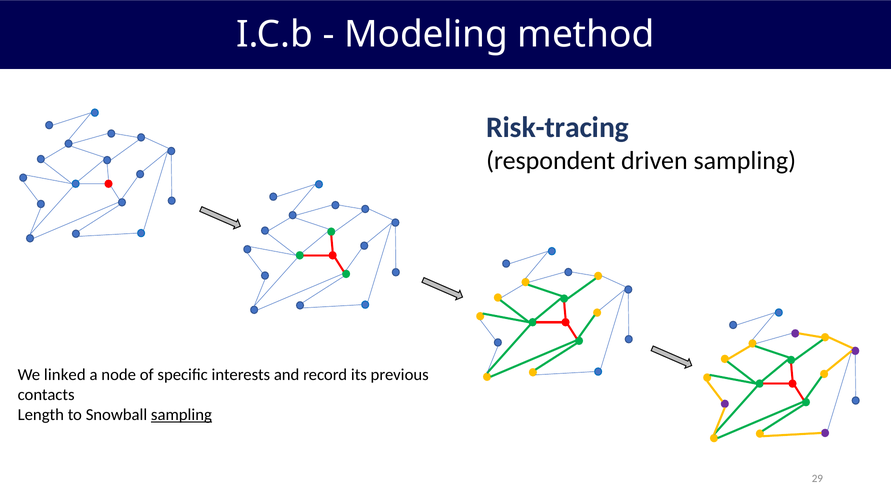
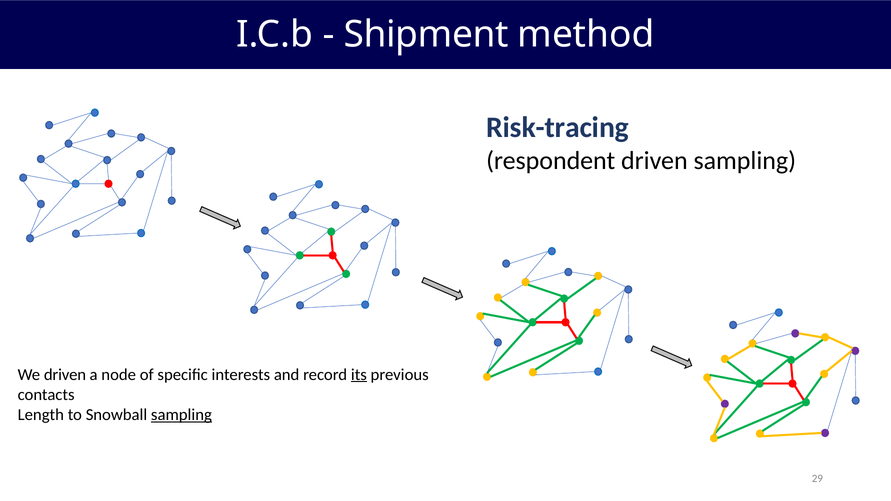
Modeling: Modeling -> Shipment
We linked: linked -> driven
its underline: none -> present
